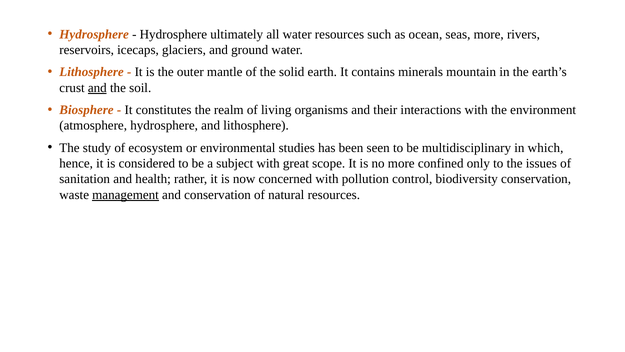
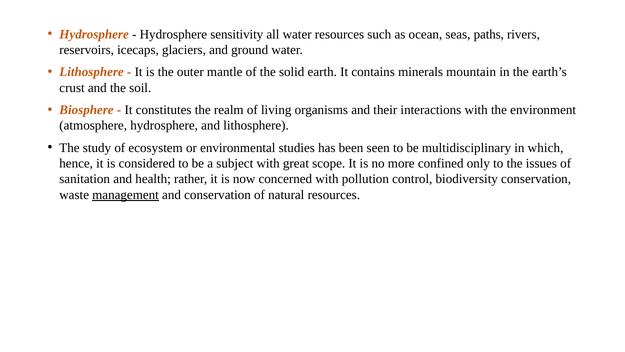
ultimately: ultimately -> sensitivity
seas more: more -> paths
and at (97, 88) underline: present -> none
